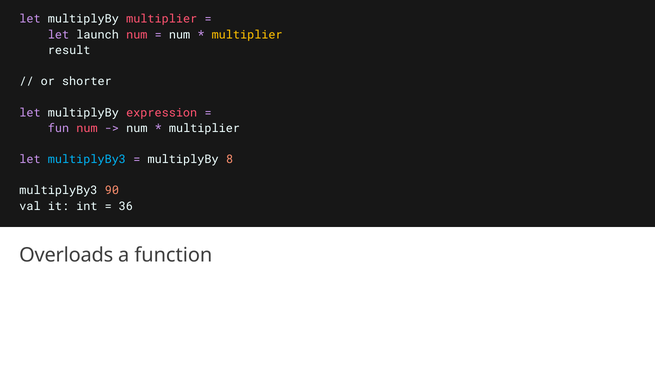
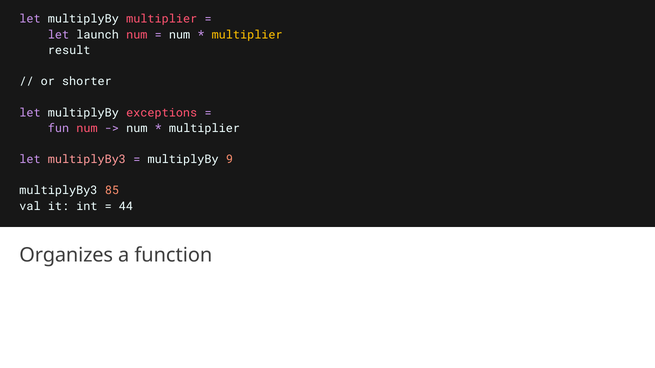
expression: expression -> exceptions
multiplyBy3 at (87, 160) colour: light blue -> pink
8: 8 -> 9
90: 90 -> 85
36: 36 -> 44
Overloads: Overloads -> Organizes
